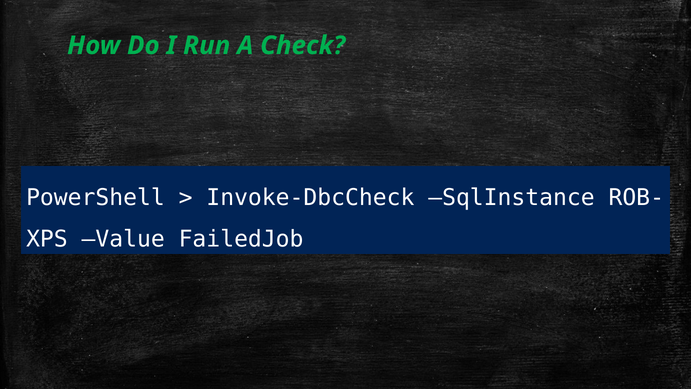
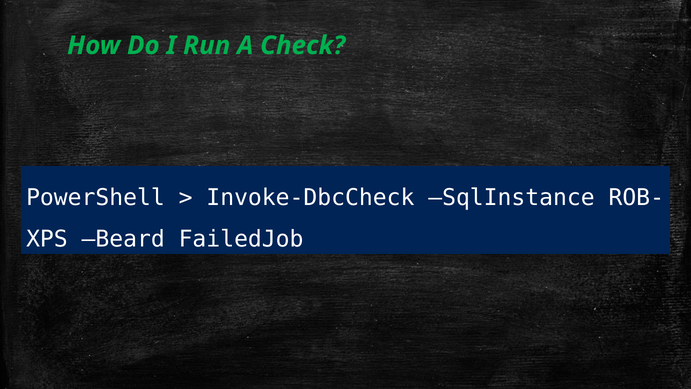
Value: Value -> Beard
